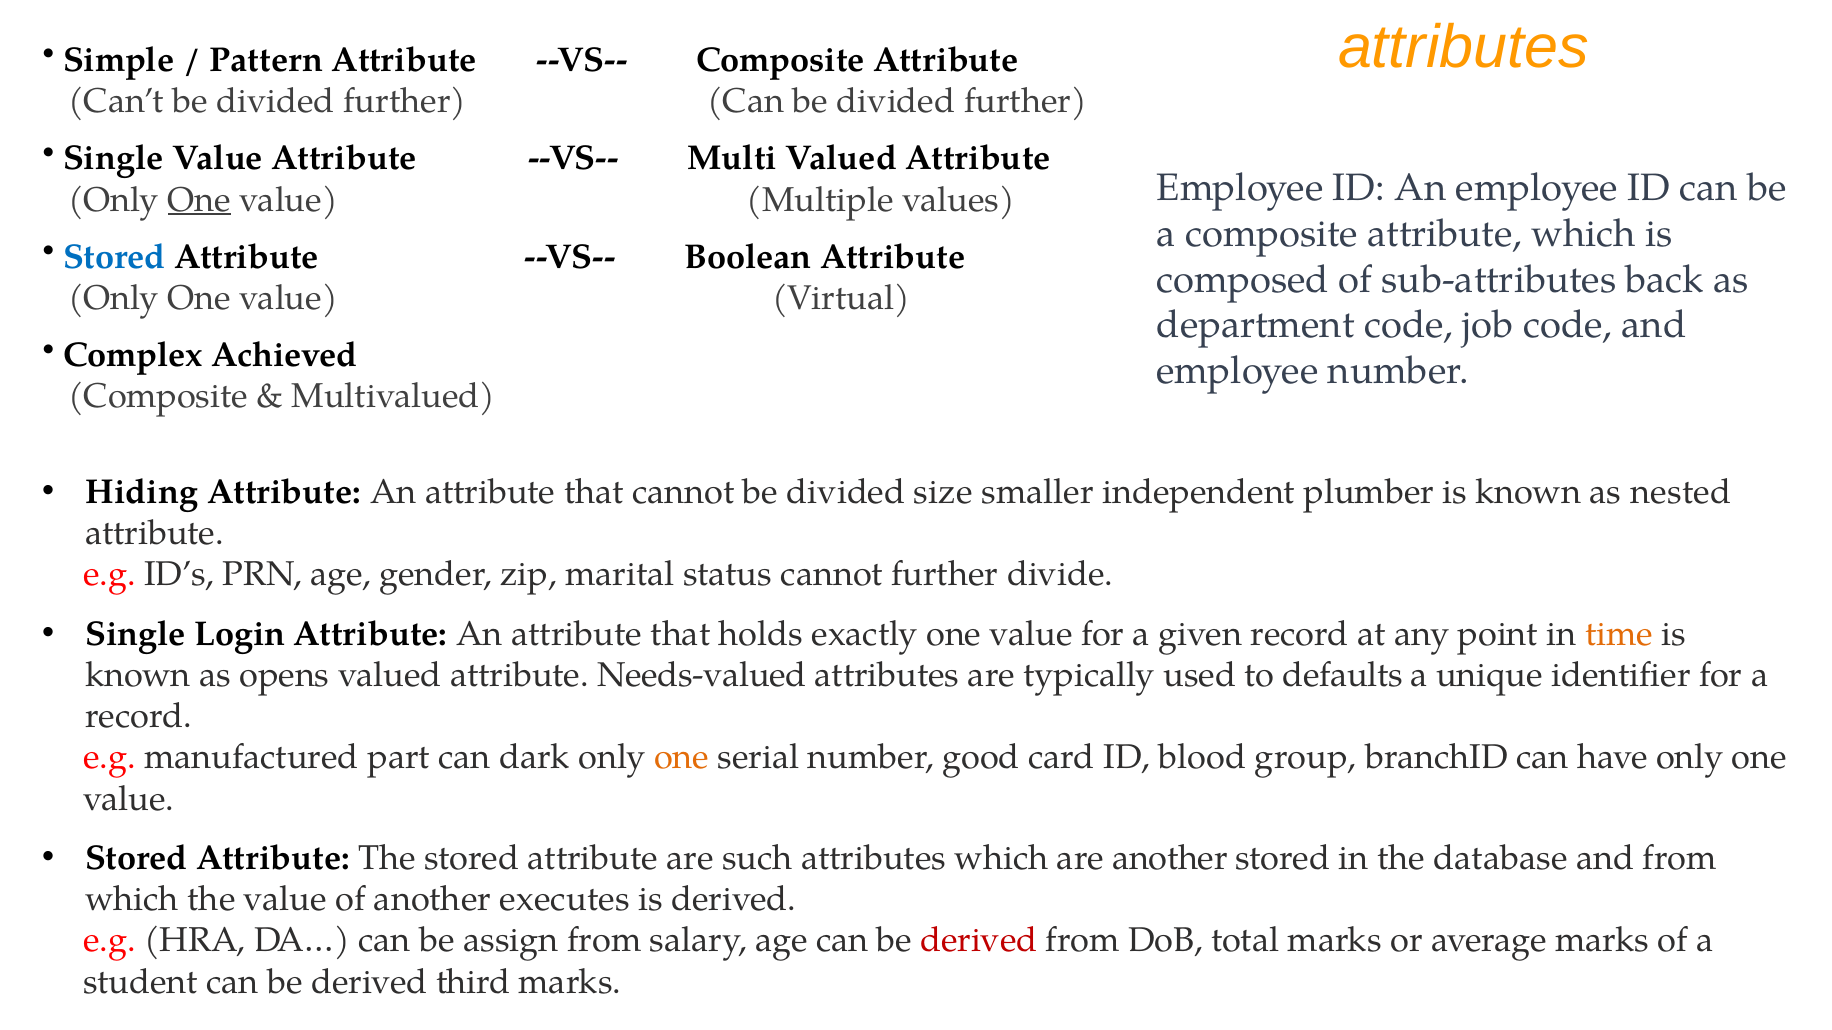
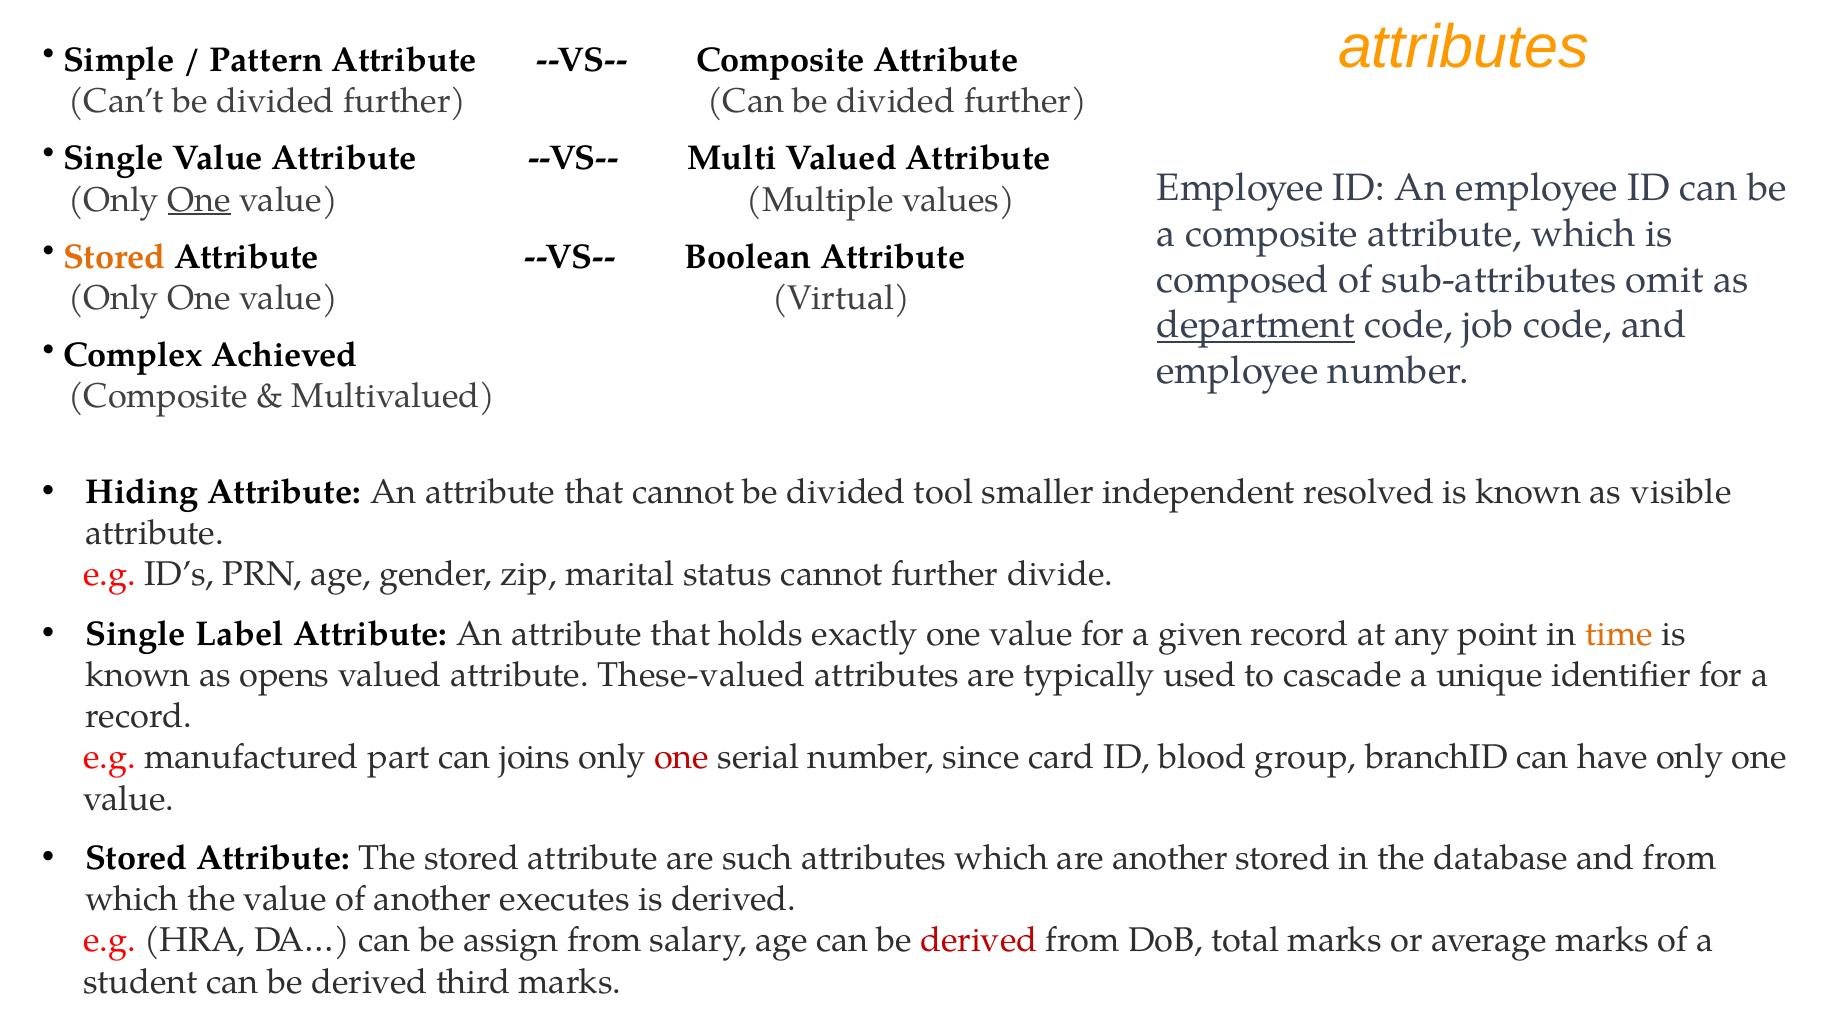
Stored at (114, 257) colour: blue -> orange
back: back -> omit
department underline: none -> present
size: size -> tool
plumber: plumber -> resolved
nested: nested -> visible
Login: Login -> Label
Needs-valued: Needs-valued -> These-valued
defaults: defaults -> cascade
dark: dark -> joins
one at (682, 758) colour: orange -> red
good: good -> since
